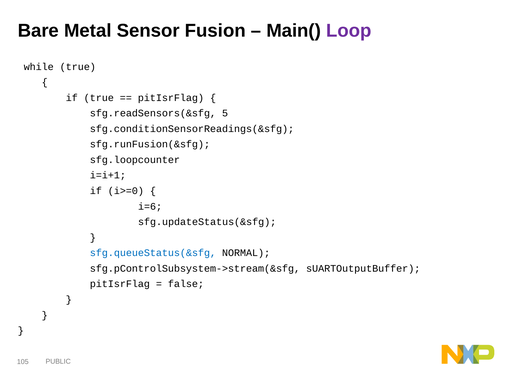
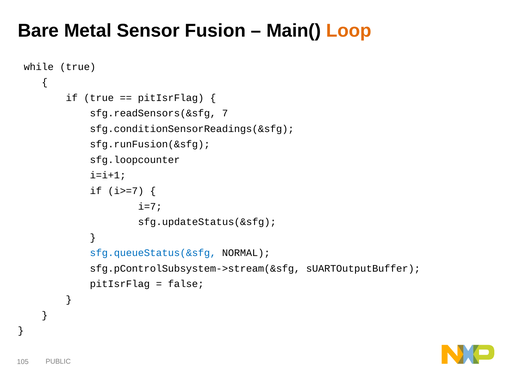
Loop colour: purple -> orange
5: 5 -> 7
i>=0: i>=0 -> i>=7
i=6: i=6 -> i=7
